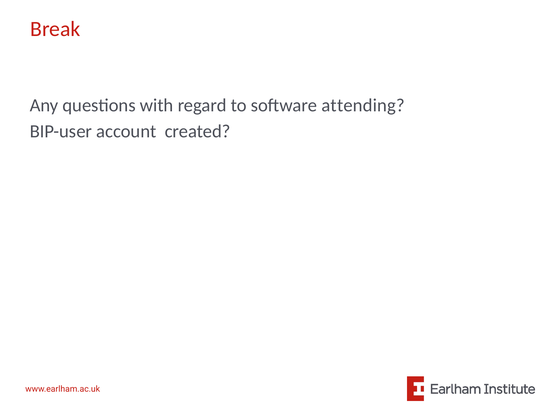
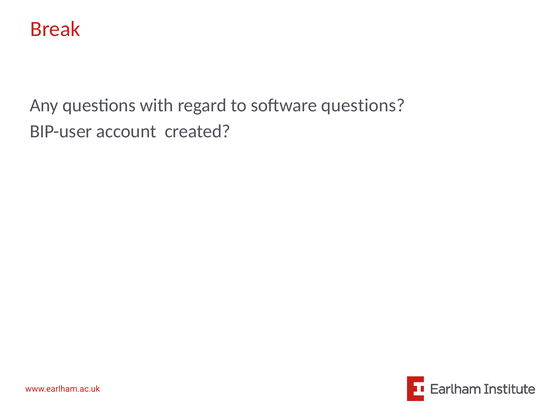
software attending: attending -> questions
